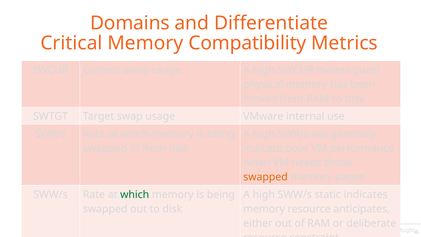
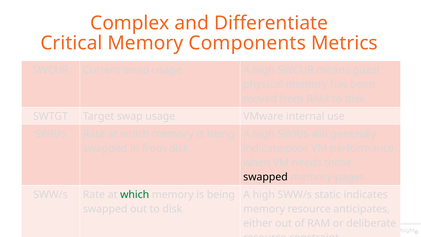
Domains: Domains -> Complex
Compatibility: Compatibility -> Components
swapped at (265, 177) colour: orange -> black
